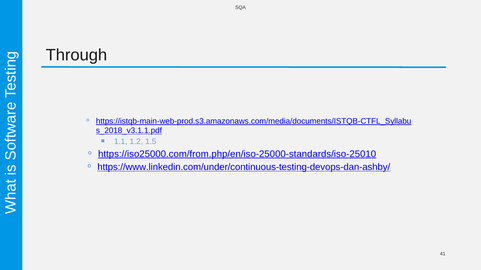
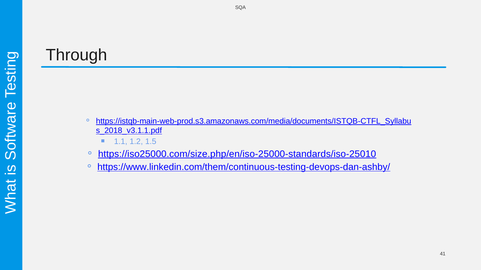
https://iso25000.com/from.php/en/iso-25000-standards/iso-25010: https://iso25000.com/from.php/en/iso-25000-standards/iso-25010 -> https://iso25000.com/size.php/en/iso-25000-standards/iso-25010
https://www.linkedin.com/under/continuous-testing-devops-dan-ashby/: https://www.linkedin.com/under/continuous-testing-devops-dan-ashby/ -> https://www.linkedin.com/them/continuous-testing-devops-dan-ashby/
